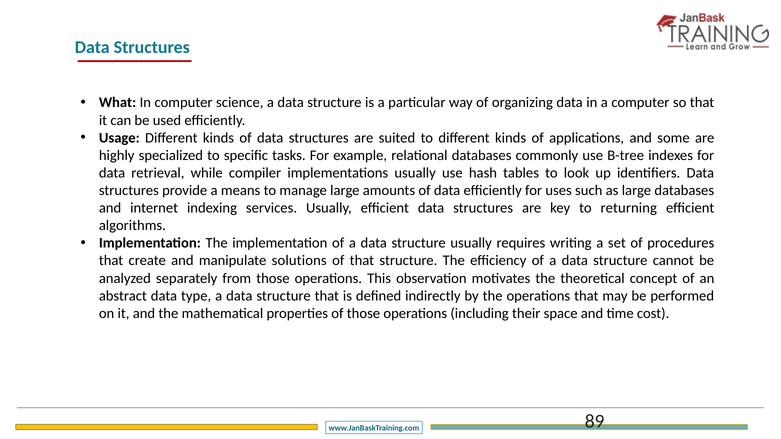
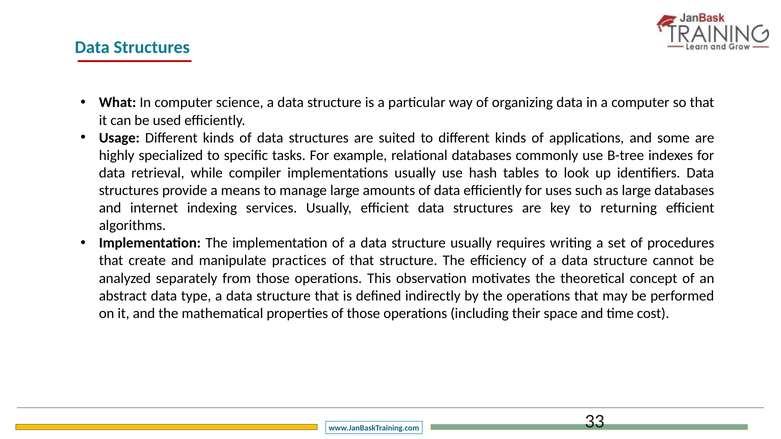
solutions: solutions -> practices
89: 89 -> 33
